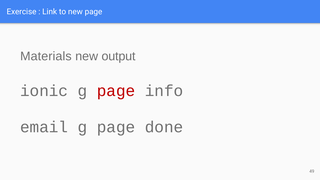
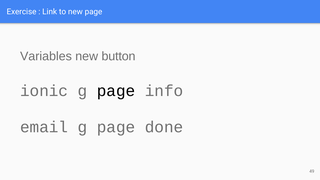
Materials: Materials -> Variables
output: output -> button
page at (116, 91) colour: red -> black
